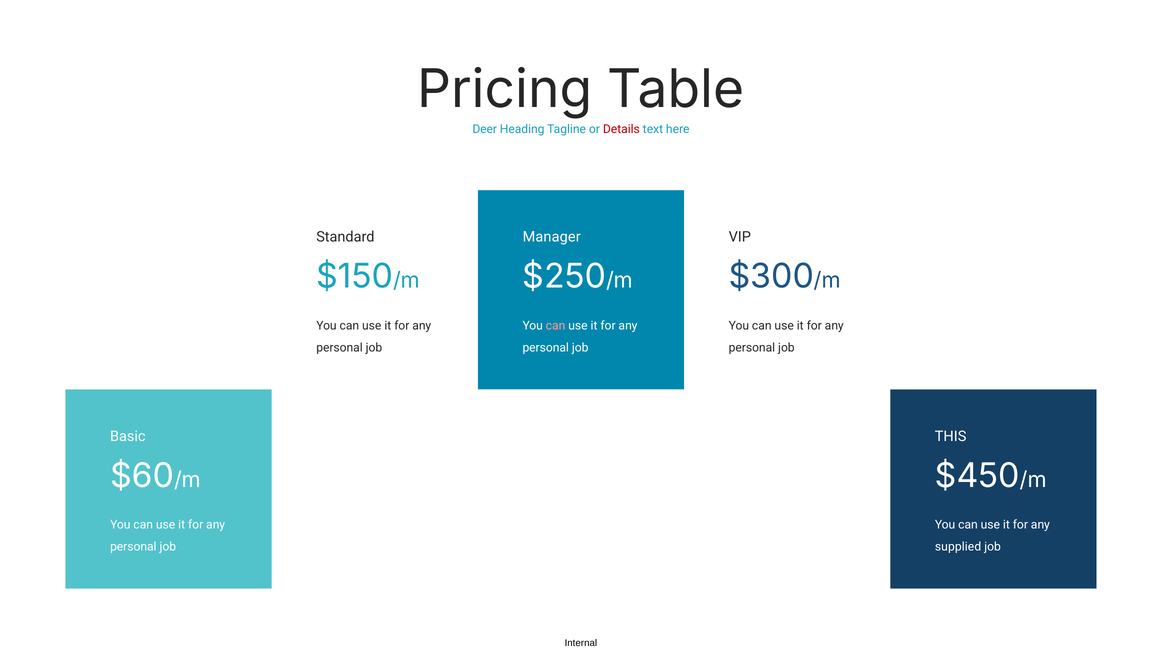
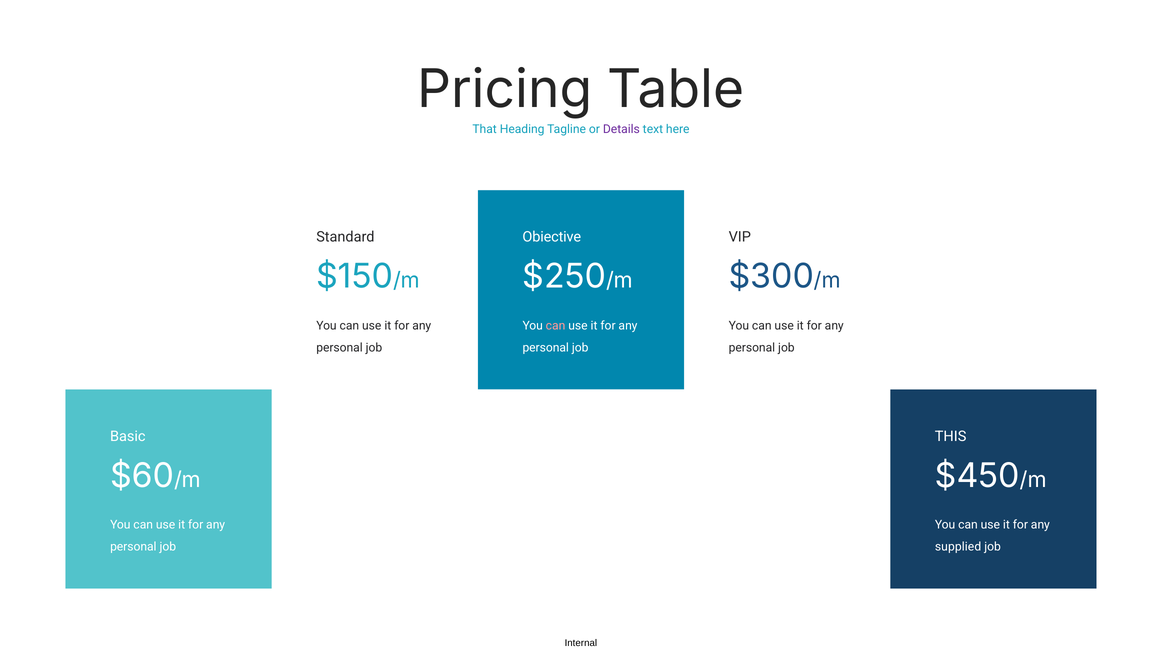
Deer: Deer -> That
Details colour: red -> purple
Manager: Manager -> Obiective
